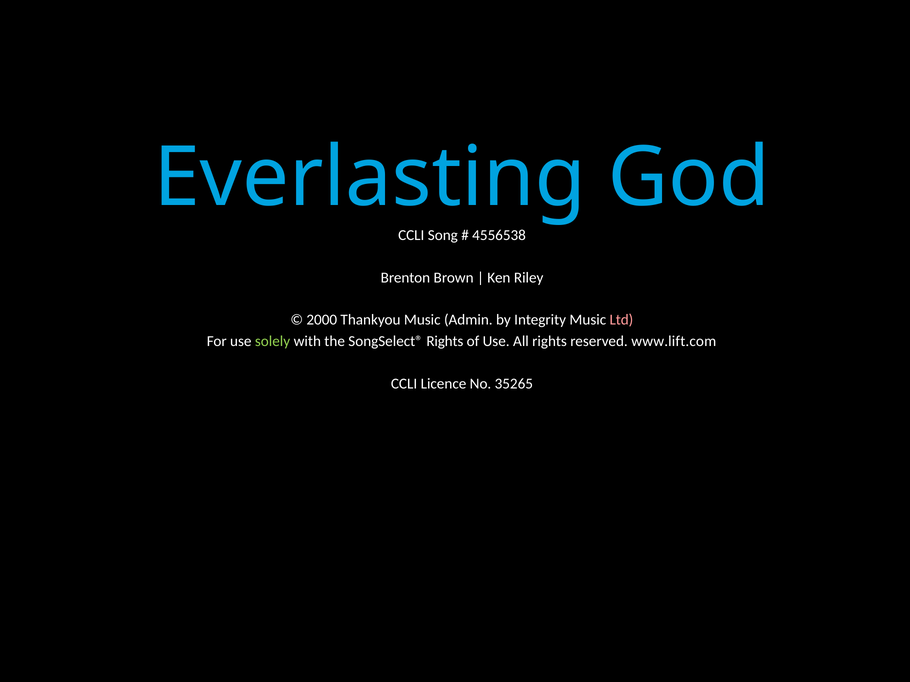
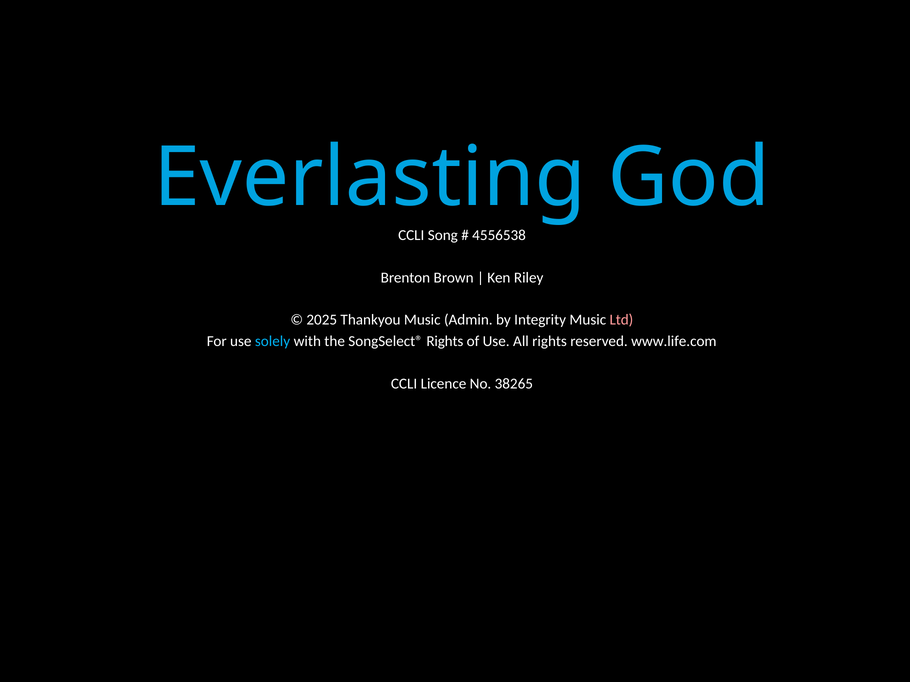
2000: 2000 -> 2025
solely colour: light green -> light blue
www.lift.com: www.lift.com -> www.life.com
35265: 35265 -> 38265
